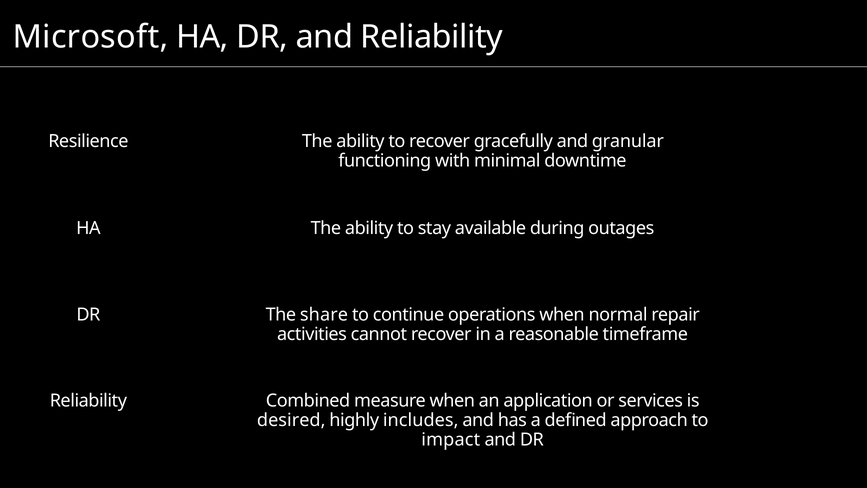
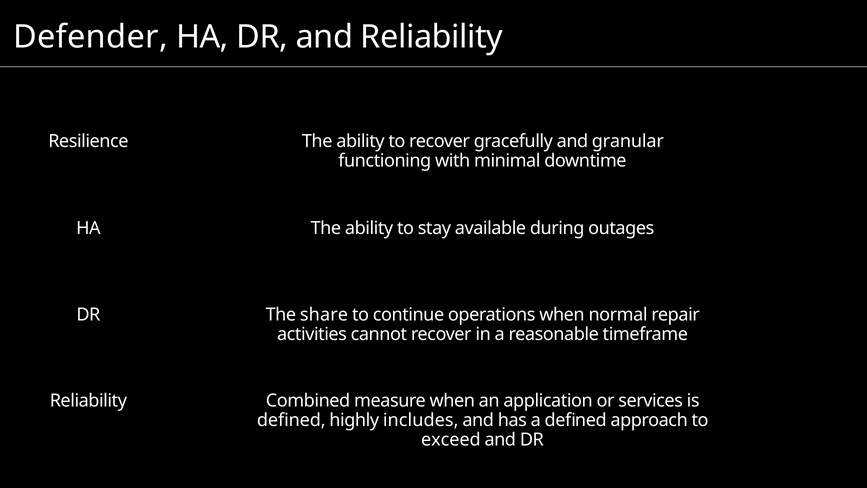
Microsoft: Microsoft -> Defender
desired at (291, 420): desired -> defined
impact: impact -> exceed
